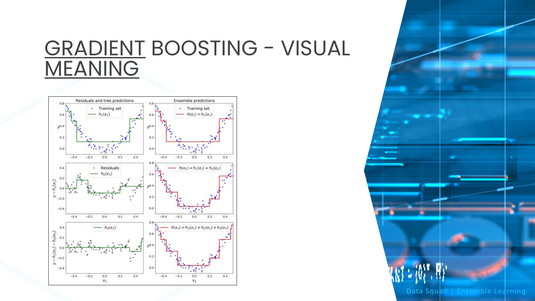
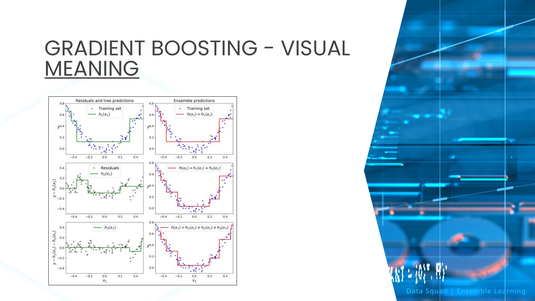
GRADIENT underline: present -> none
